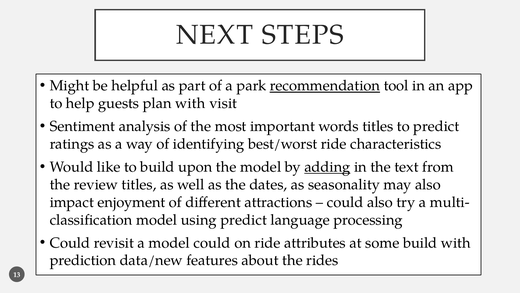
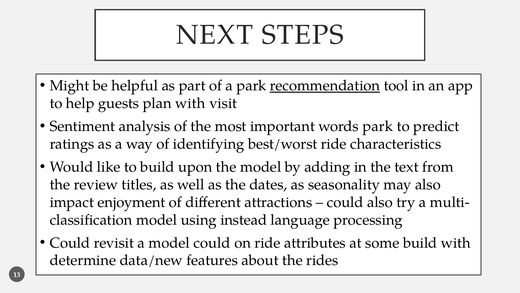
words titles: titles -> park
adding underline: present -> none
using predict: predict -> instead
prediction: prediction -> determine
